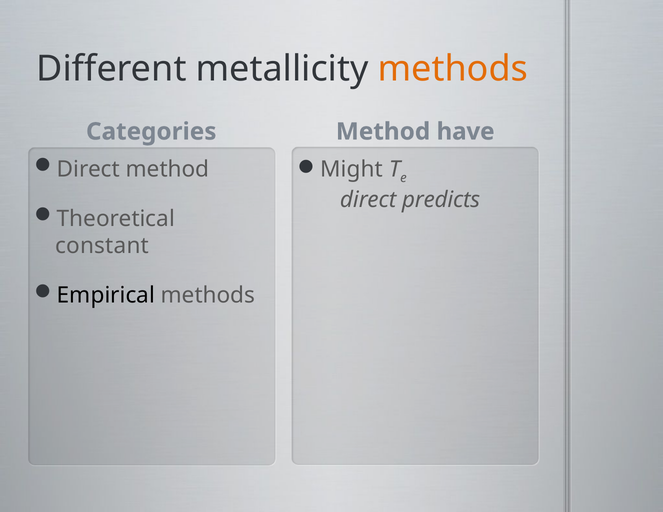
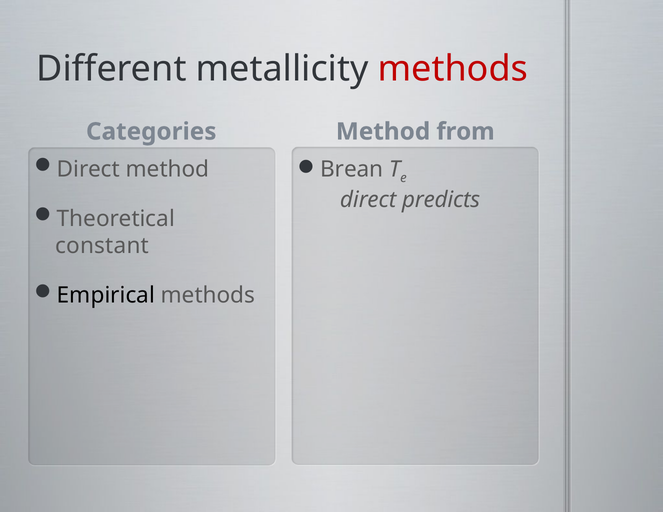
methods at (453, 69) colour: orange -> red
have: have -> from
Might: Might -> Brean
